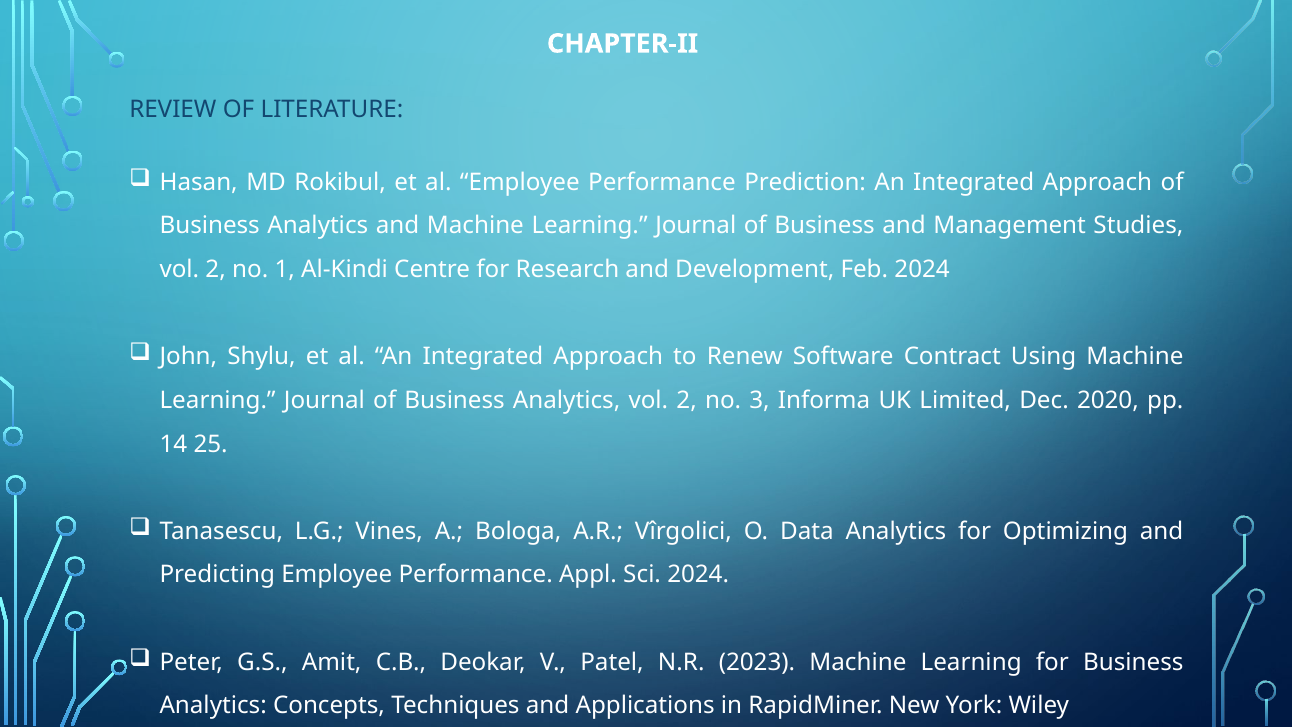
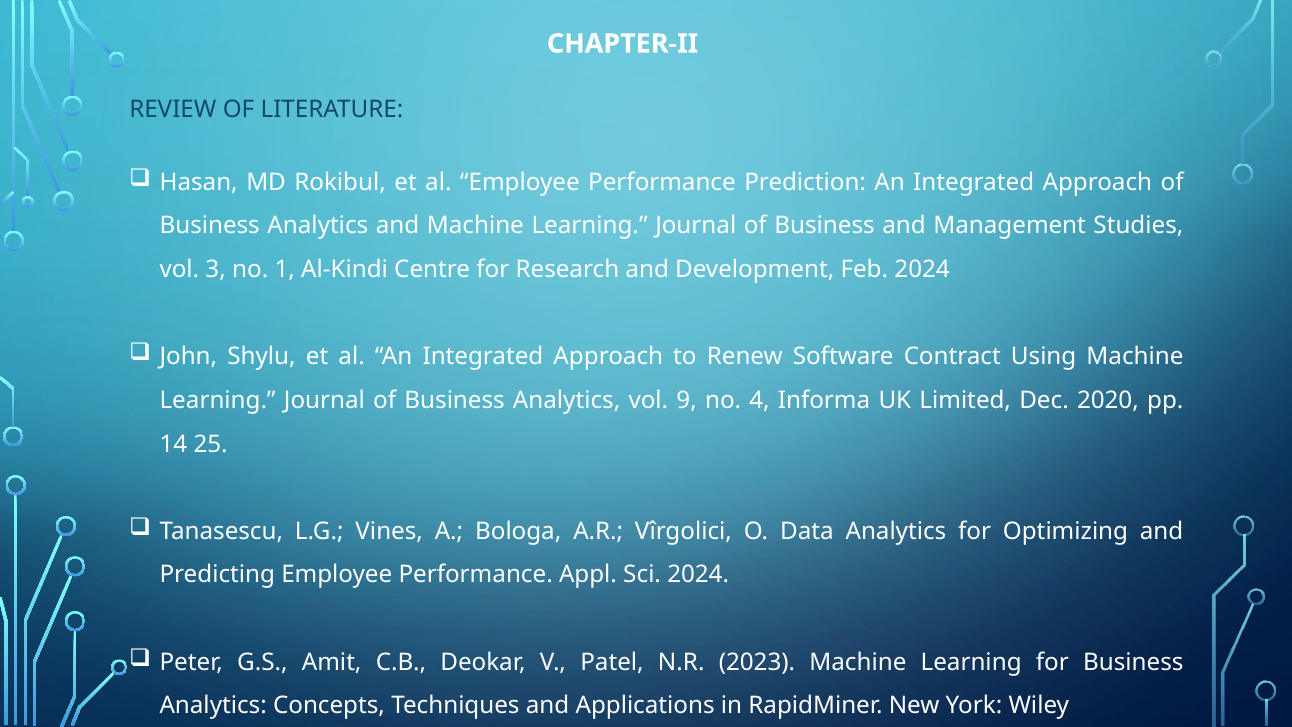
2 at (216, 269): 2 -> 3
Analytics vol 2: 2 -> 9
3: 3 -> 4
